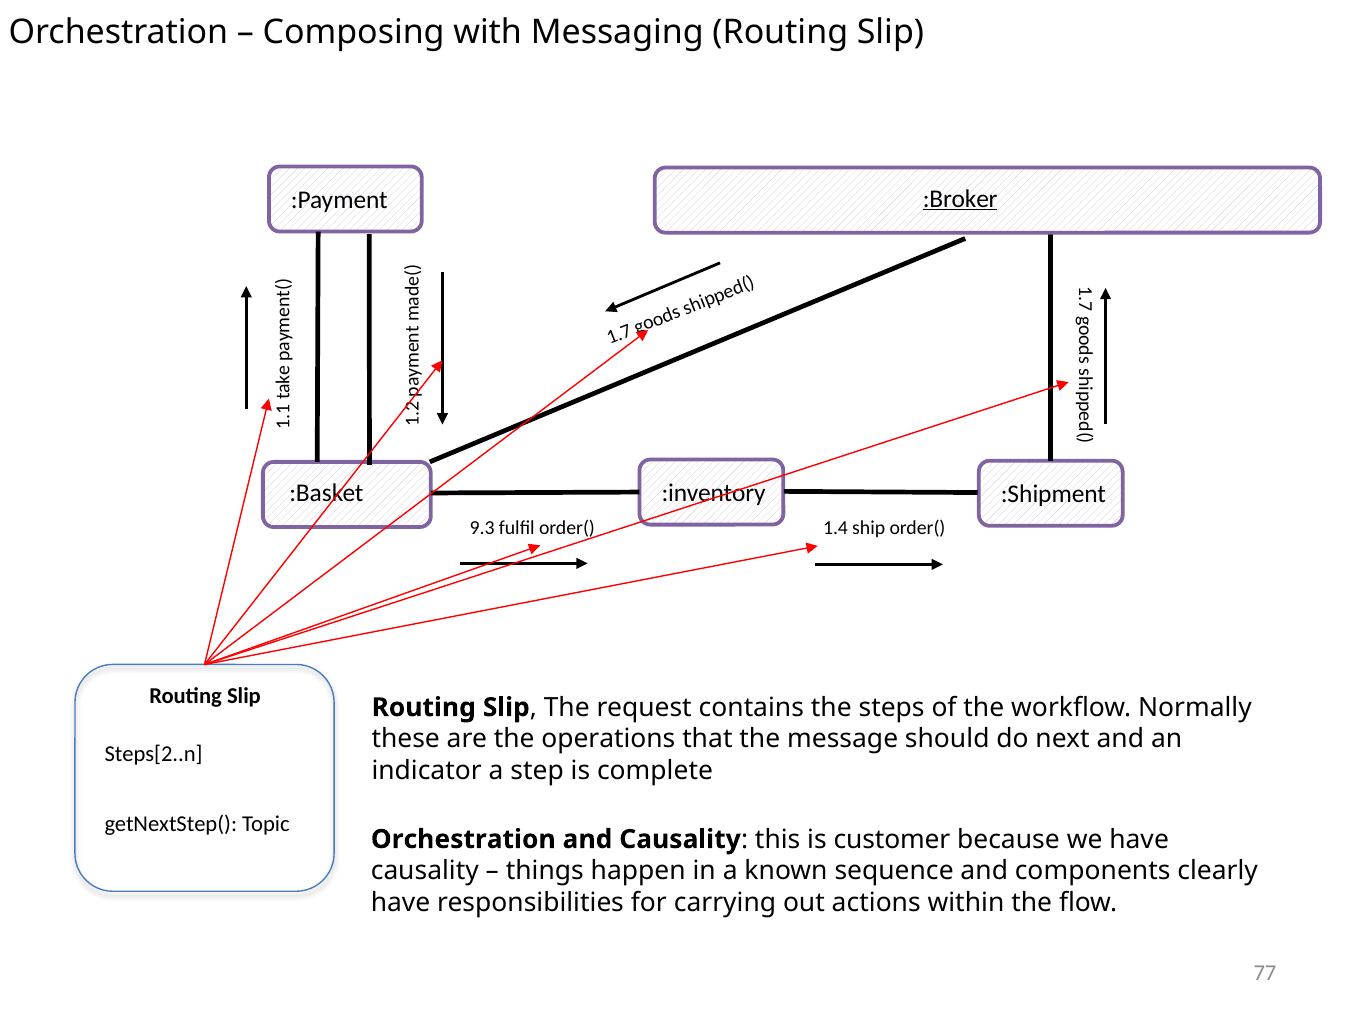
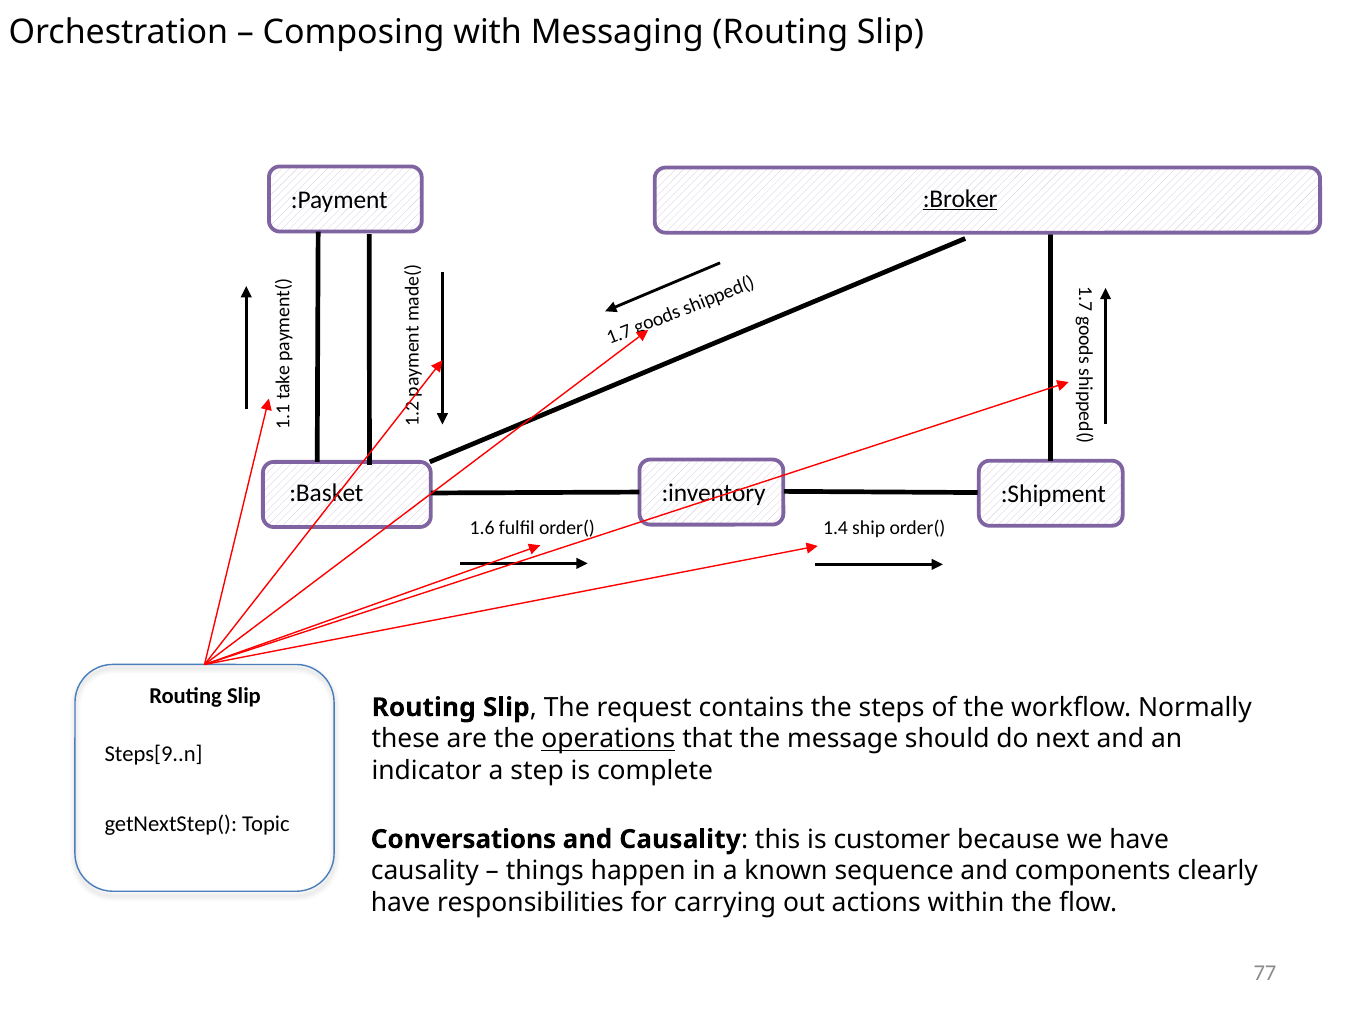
9.3: 9.3 -> 1.6
operations underline: none -> present
Steps[2..n: Steps[2..n -> Steps[9..n
Orchestration at (463, 839): Orchestration -> Conversations
